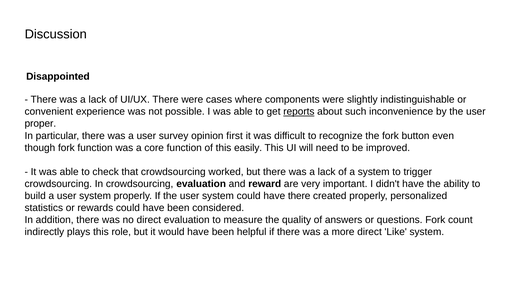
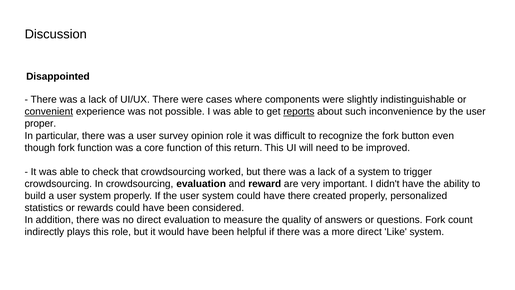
convenient underline: none -> present
opinion first: first -> role
easily: easily -> return
